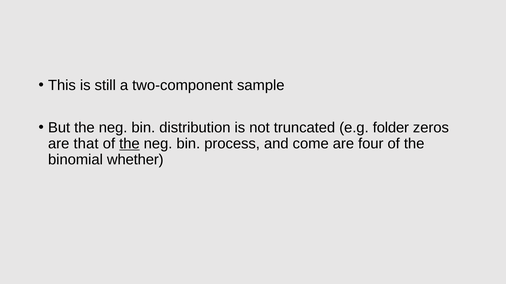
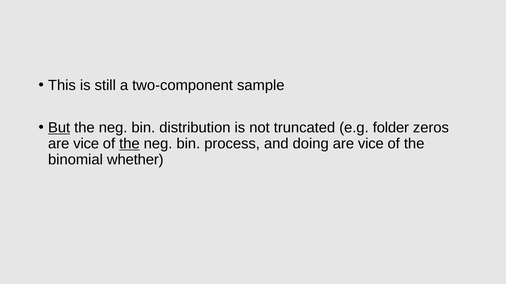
But underline: none -> present
that at (86, 144): that -> vice
come: come -> doing
four at (371, 144): four -> vice
